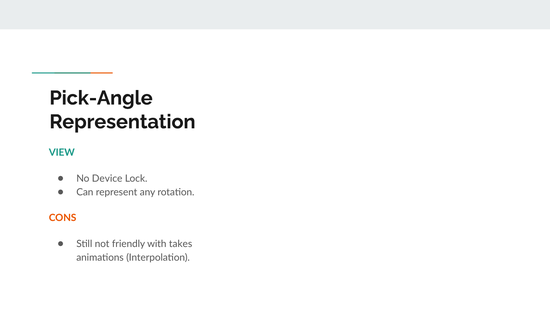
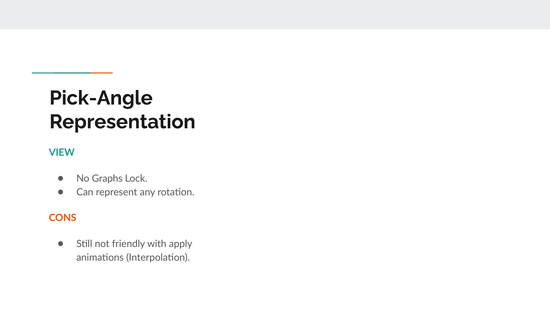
Device: Device -> Graphs
takes: takes -> apply
